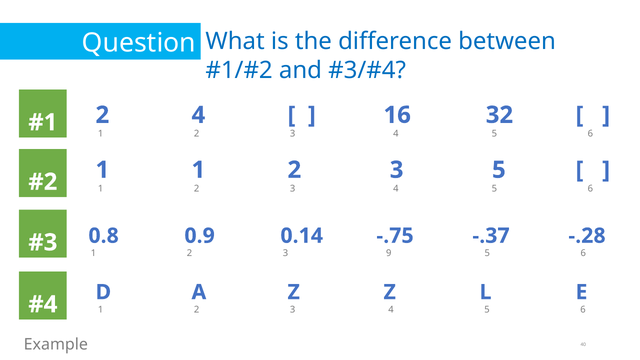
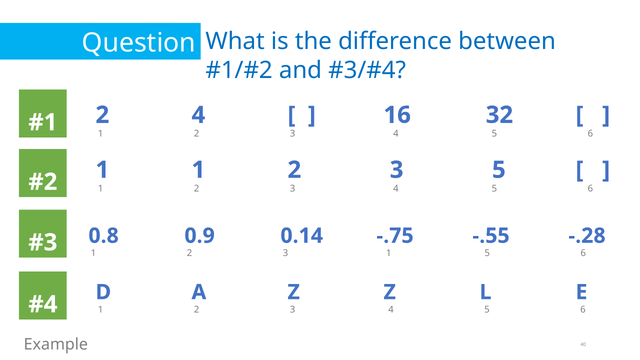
-.37: -.37 -> -.55
3 9: 9 -> 1
